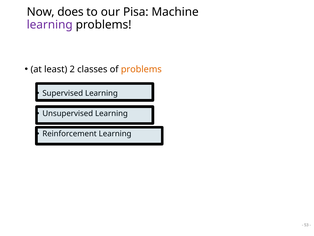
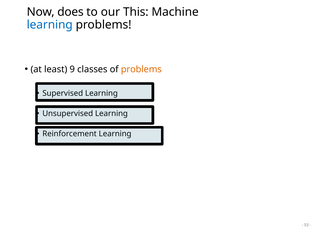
Pisa: Pisa -> This
learning at (50, 25) colour: purple -> blue
2: 2 -> 9
